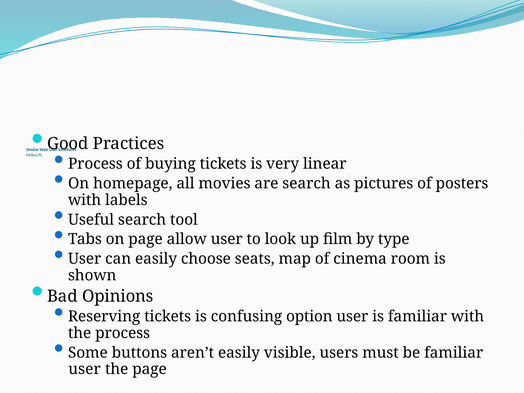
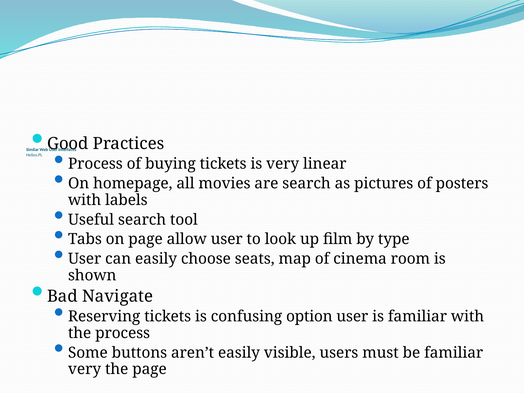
Opinions: Opinions -> Navigate
user at (85, 369): user -> very
